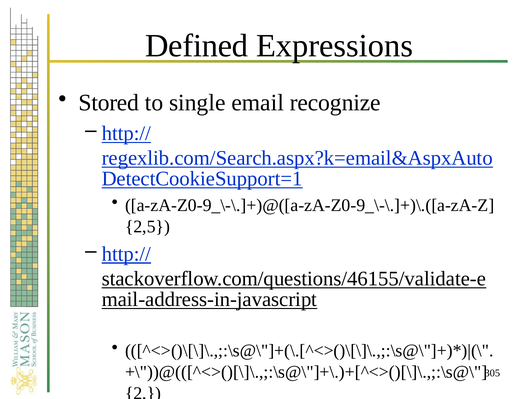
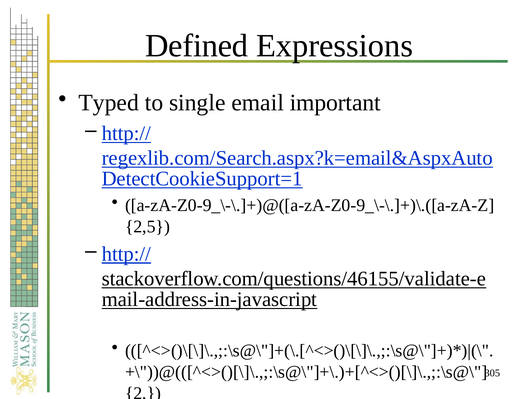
Stored: Stored -> Typed
recognize: recognize -> important
